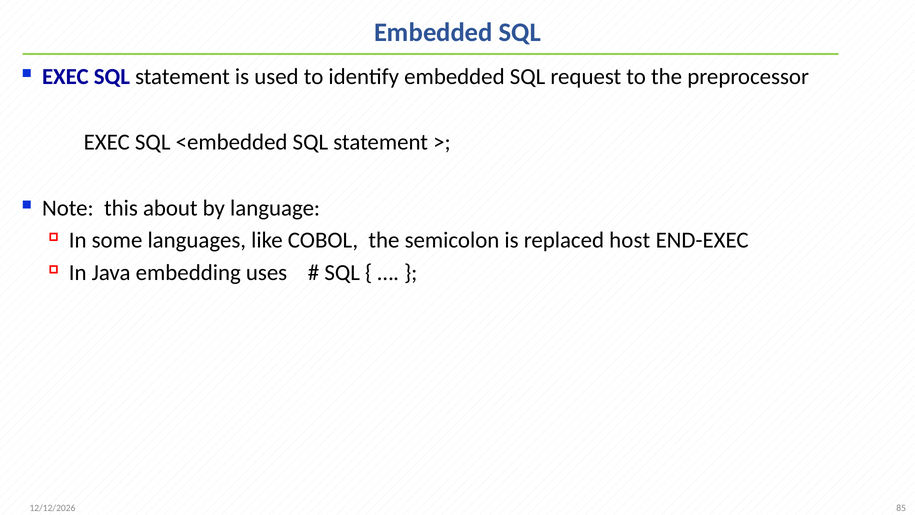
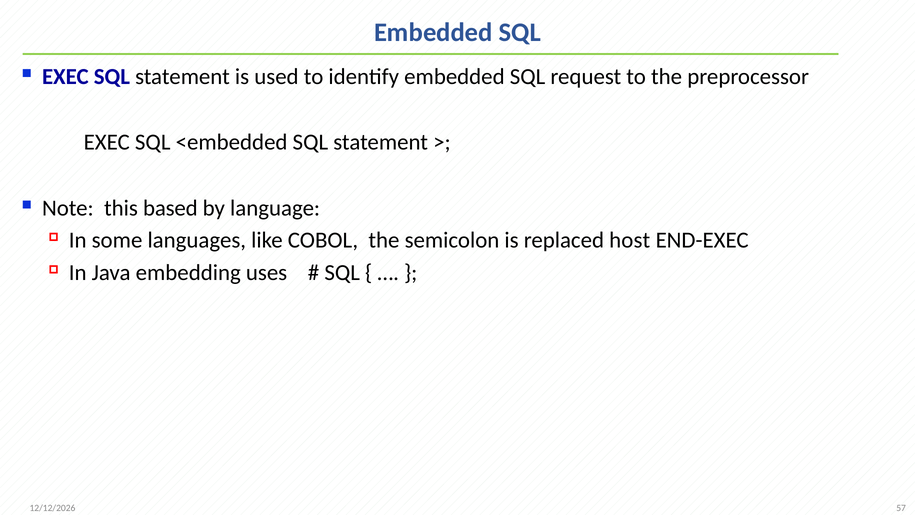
about: about -> based
85: 85 -> 57
